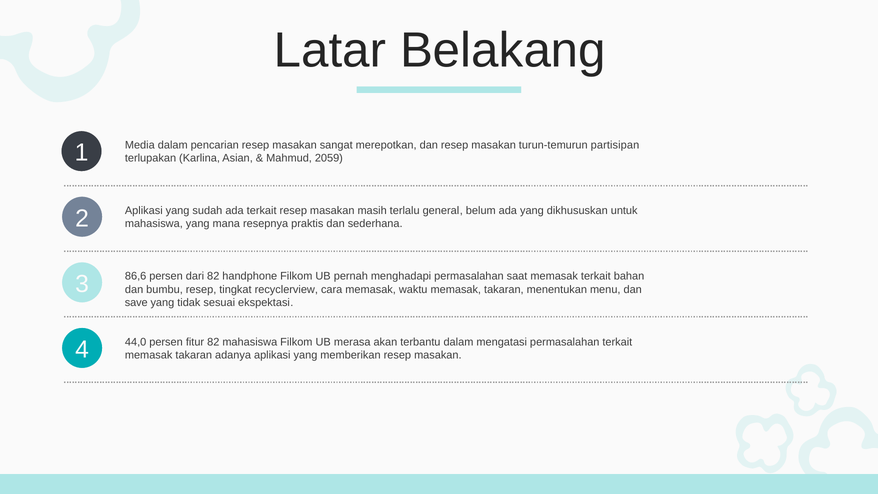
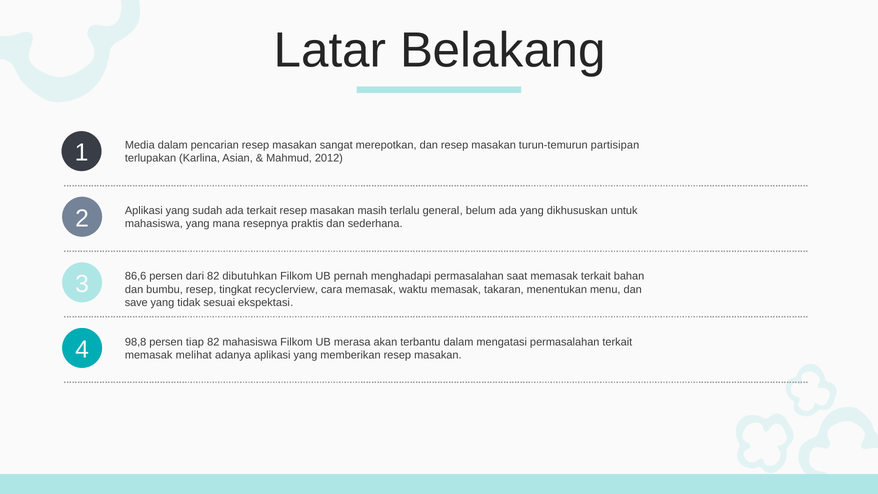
2059: 2059 -> 2012
handphone: handphone -> dibutuhkan
44,0: 44,0 -> 98,8
fitur: fitur -> tiap
takaran at (194, 355): takaran -> melihat
